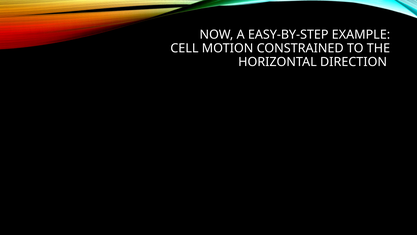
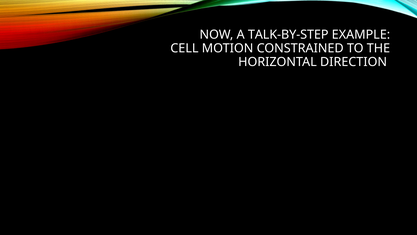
EASY-BY-STEP: EASY-BY-STEP -> TALK-BY-STEP
